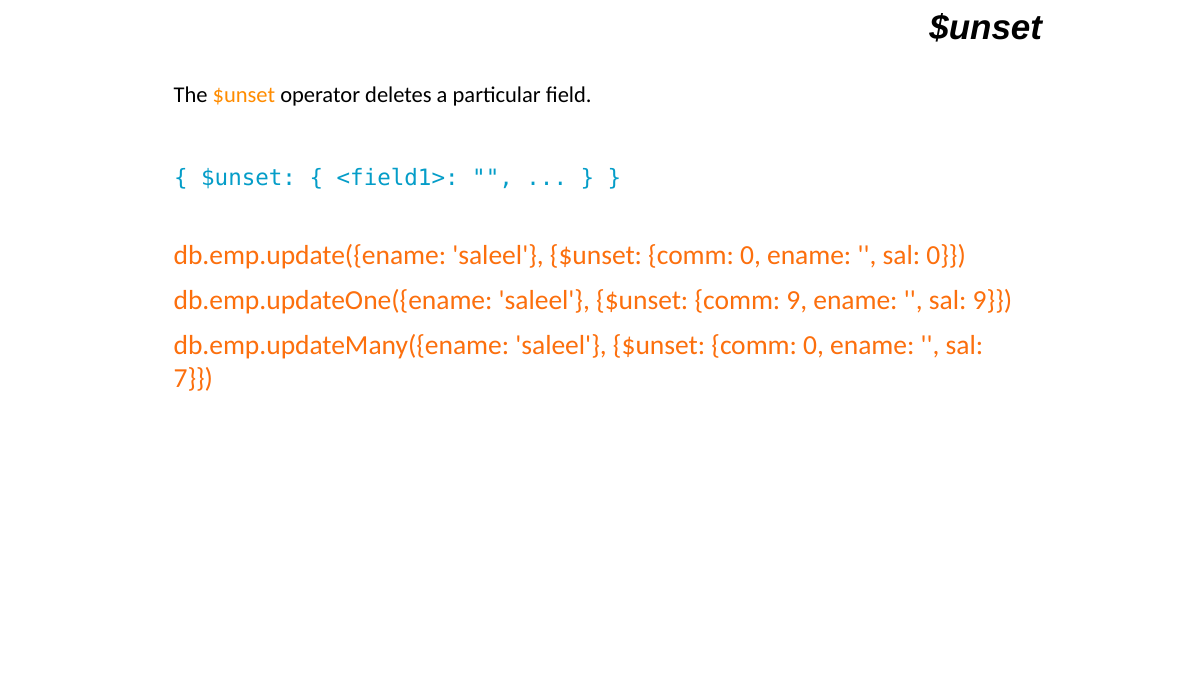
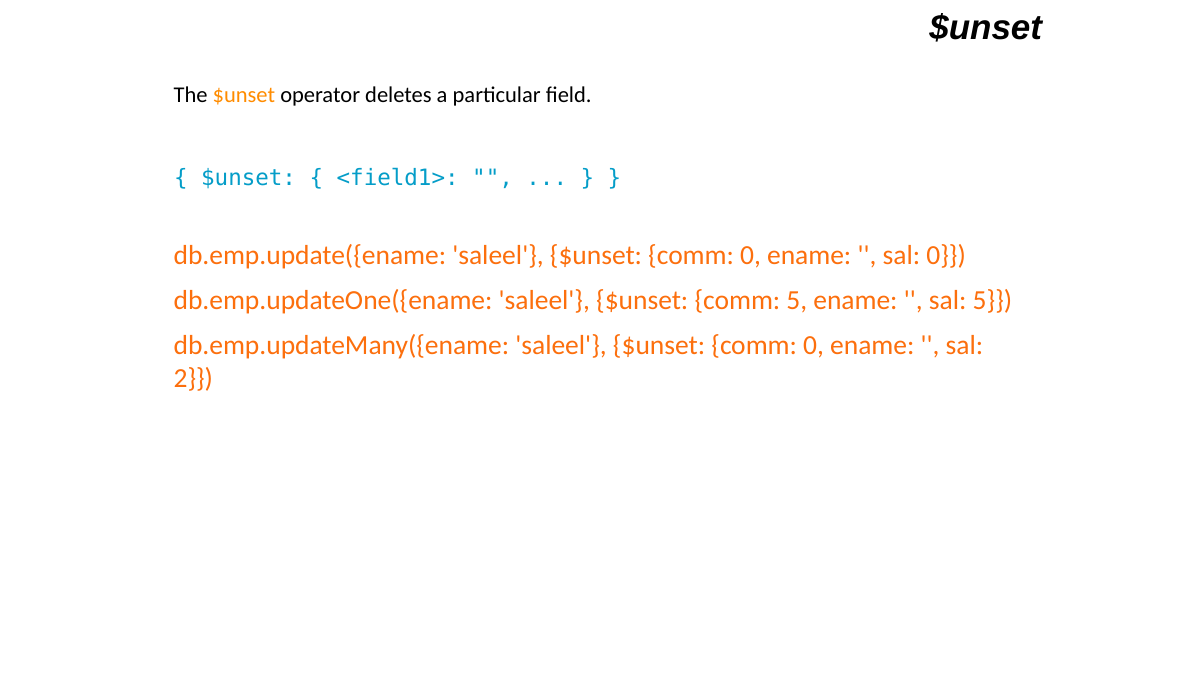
comm 9: 9 -> 5
sal 9: 9 -> 5
7: 7 -> 2
